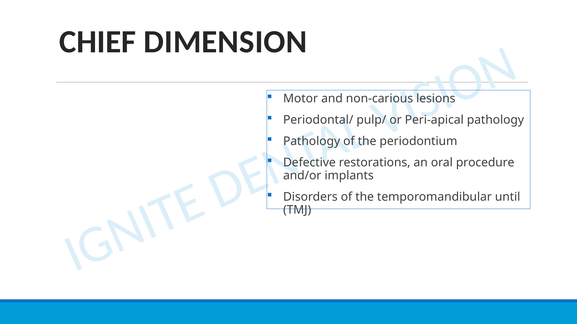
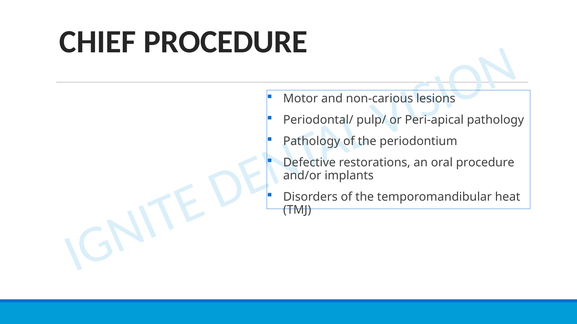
CHIEF DIMENSION: DIMENSION -> PROCEDURE
until: until -> heat
